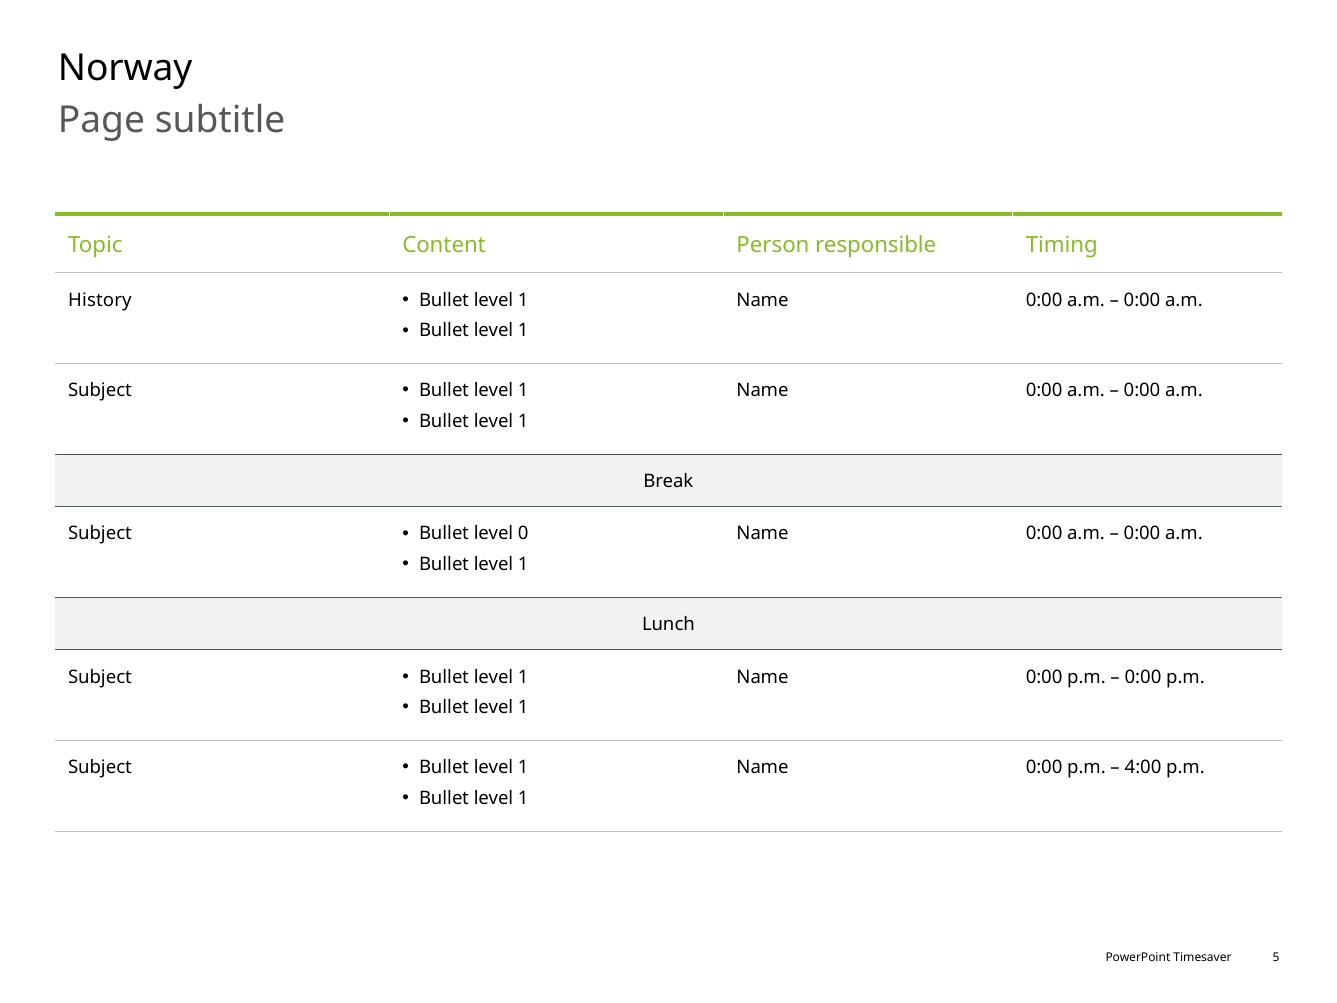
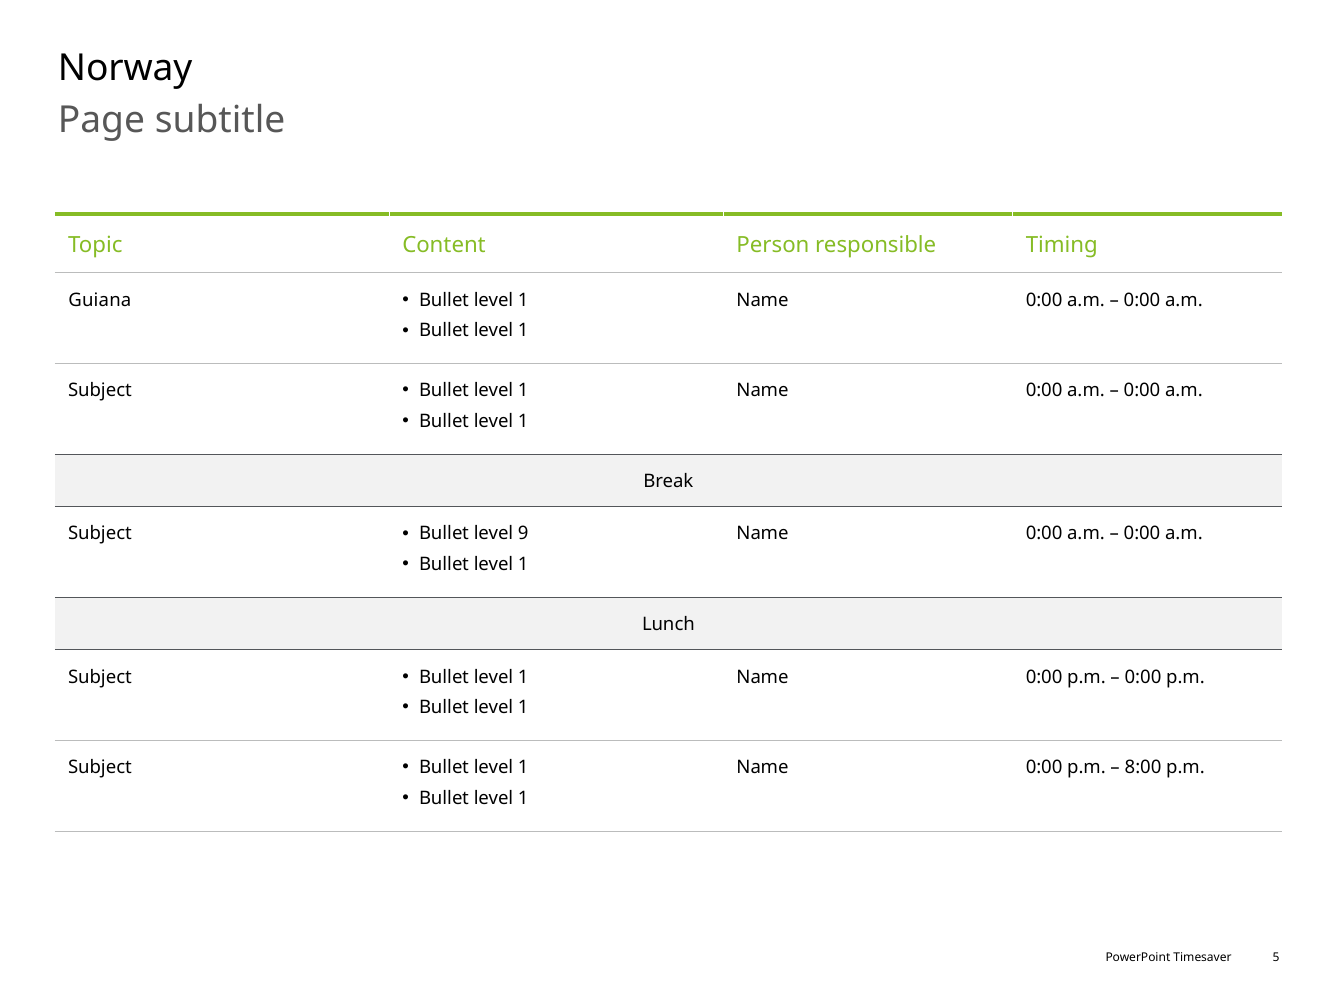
History: History -> Guiana
0: 0 -> 9
4:00: 4:00 -> 8:00
